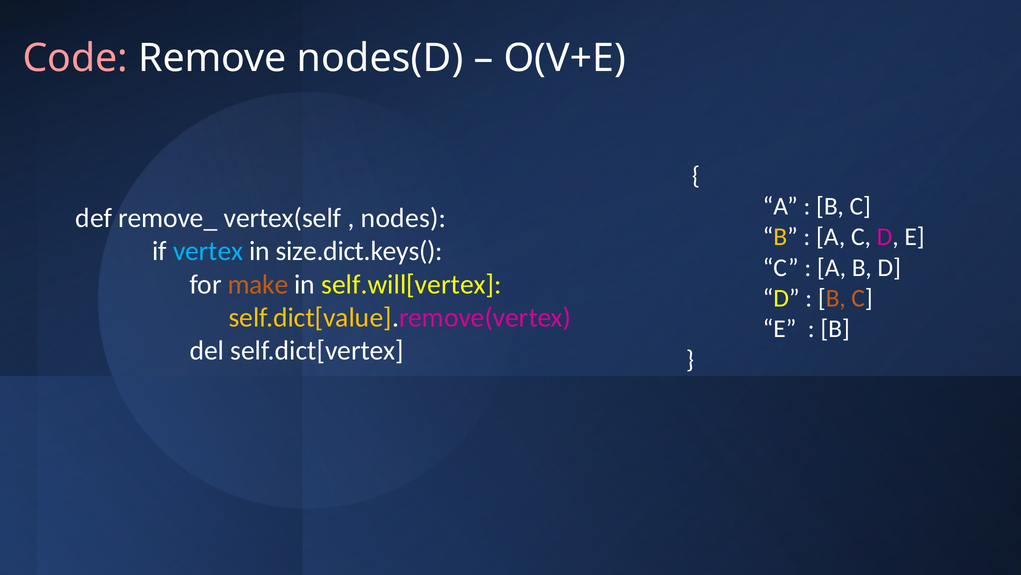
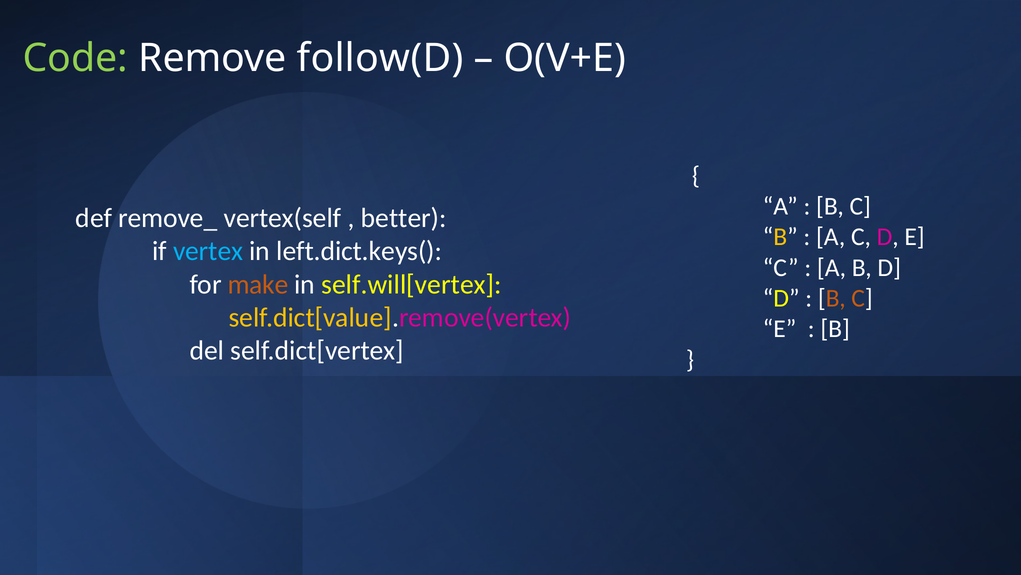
Code colour: pink -> light green
nodes(D: nodes(D -> follow(D
nodes: nodes -> better
size.dict.keys(: size.dict.keys( -> left.dict.keys(
